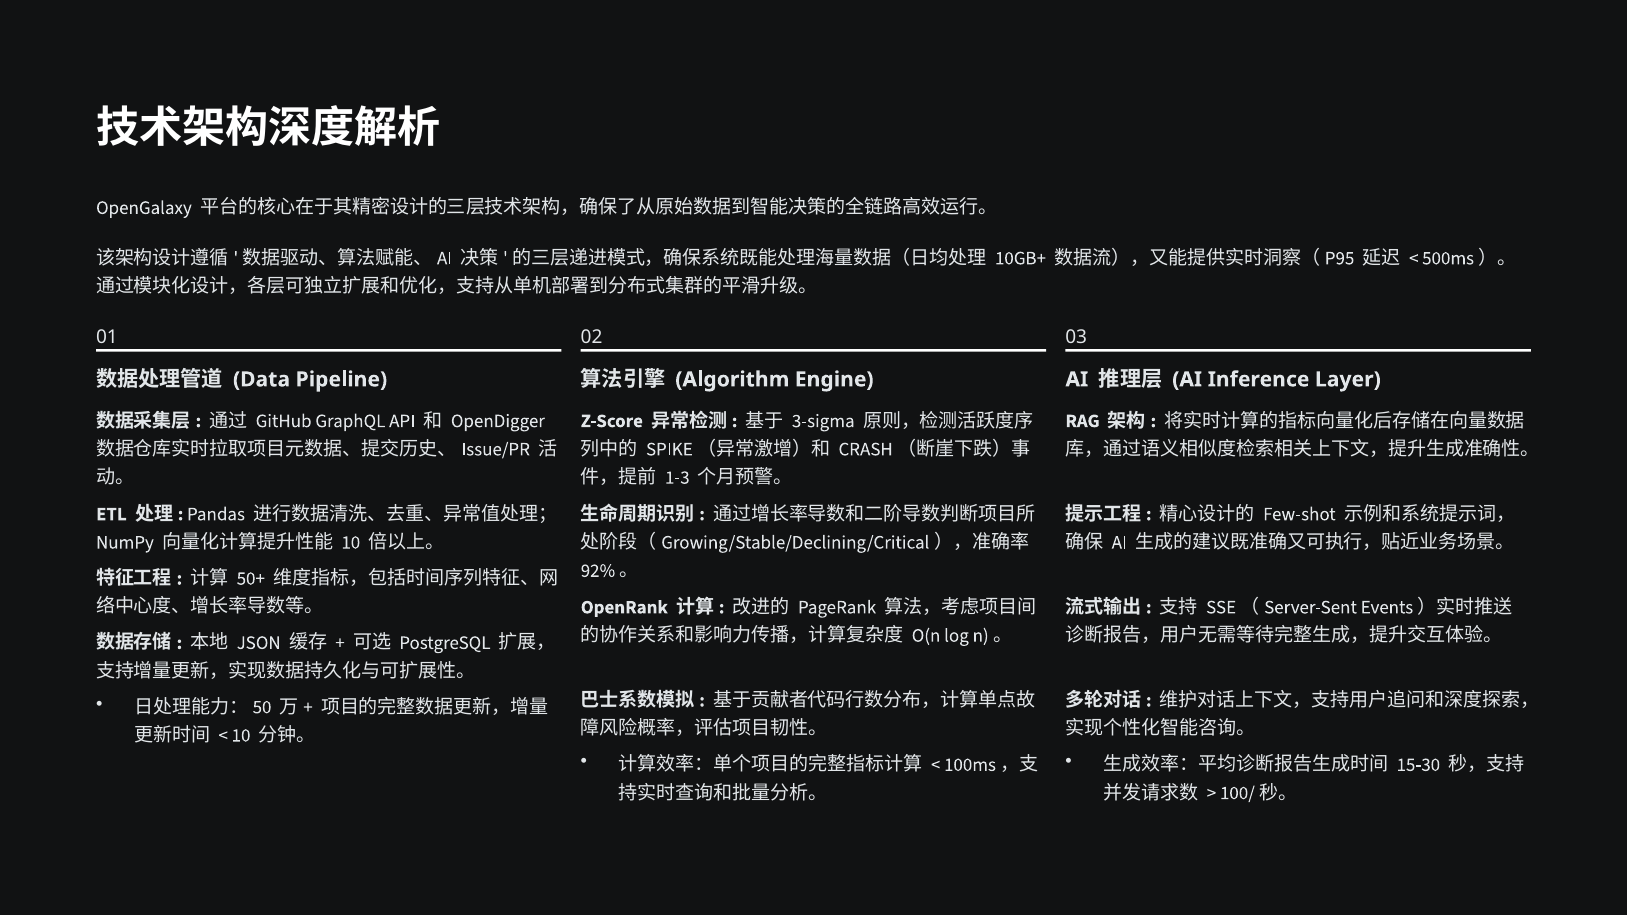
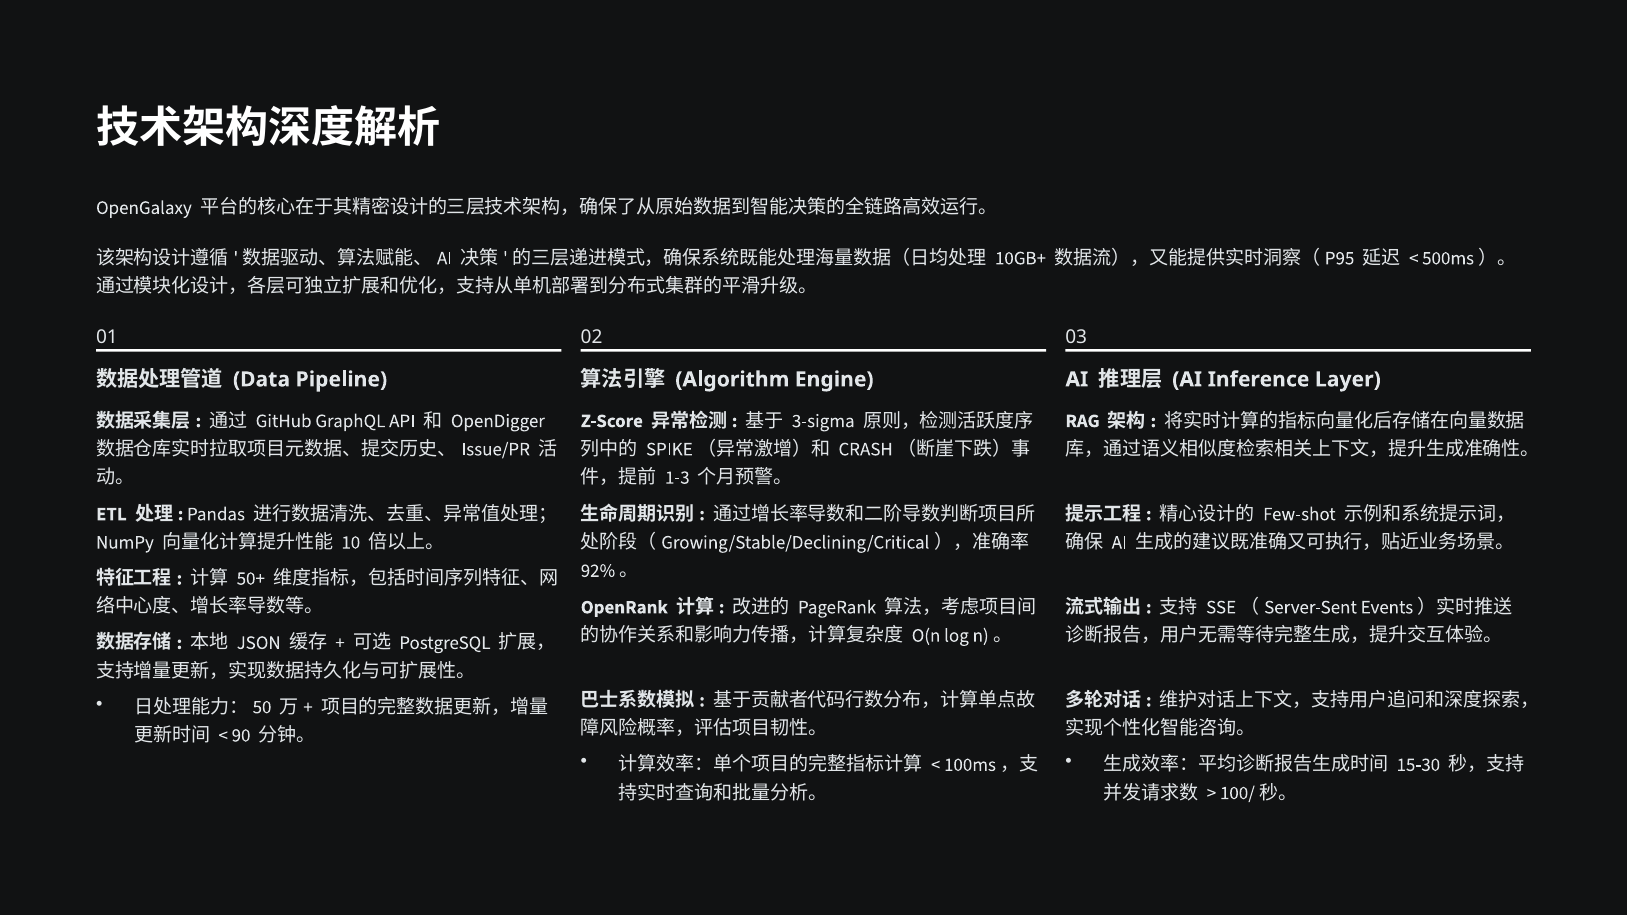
10 at (241, 735): 10 -> 90
